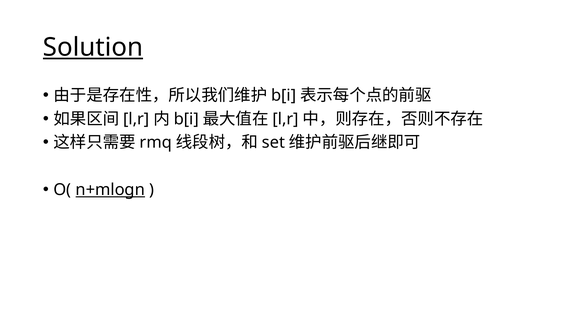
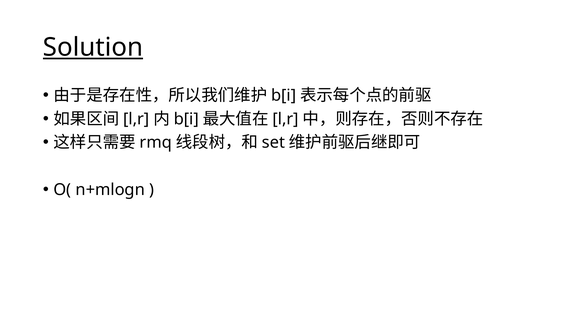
n+mlogn underline: present -> none
